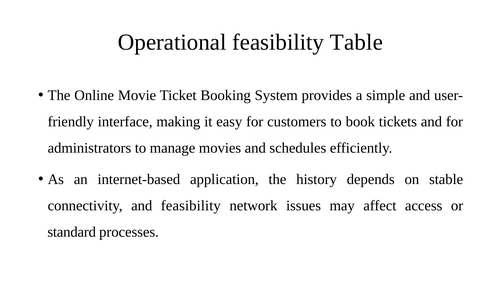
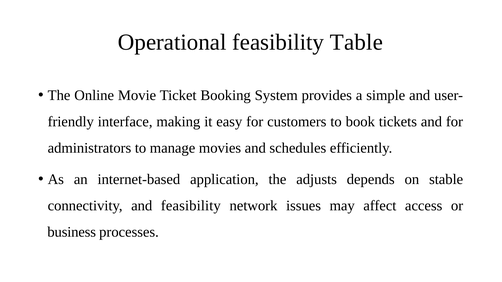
history: history -> adjusts
standard: standard -> business
